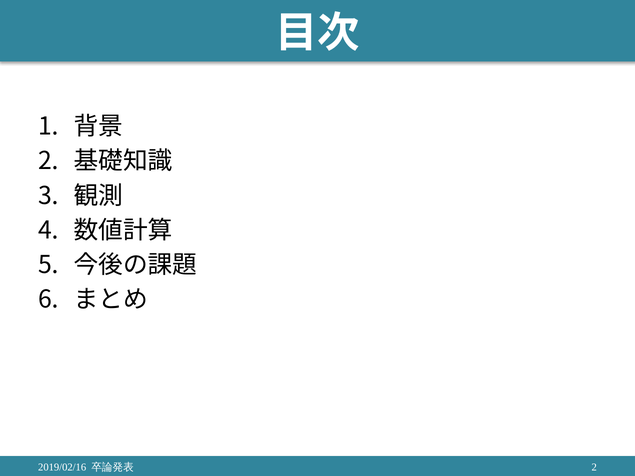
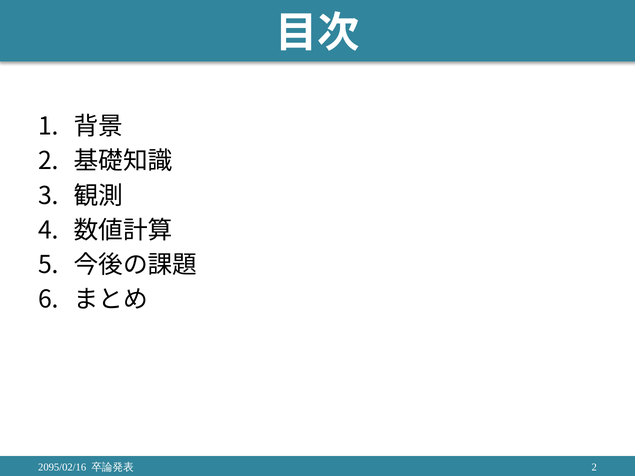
2019/02/16: 2019/02/16 -> 2095/02/16
